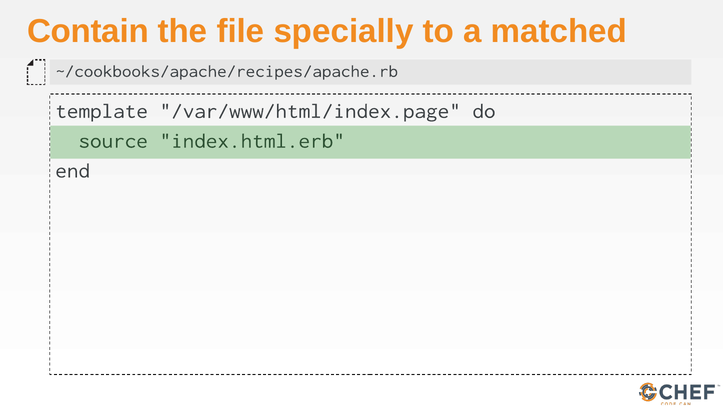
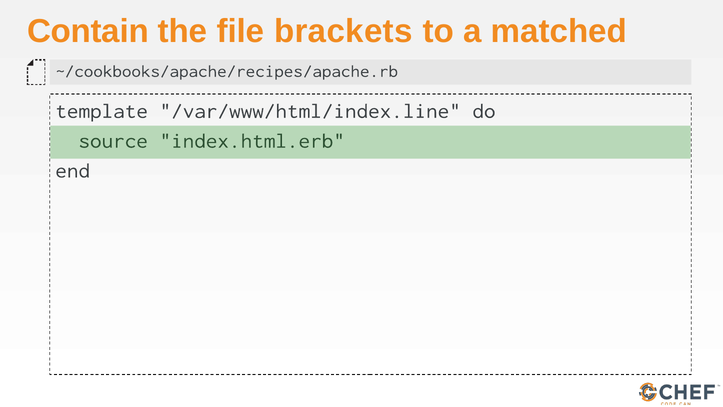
specially: specially -> brackets
/var/www/html/index.page: /var/www/html/index.page -> /var/www/html/index.line
